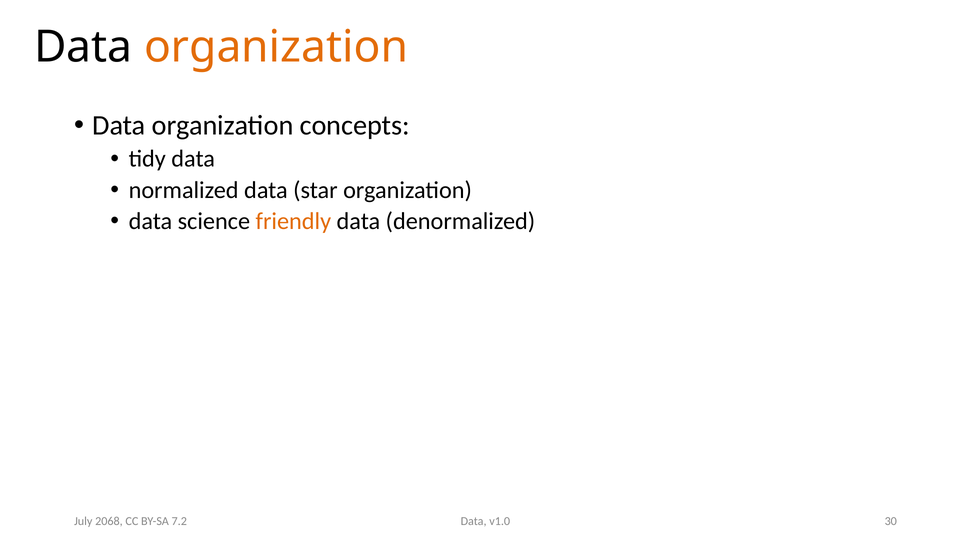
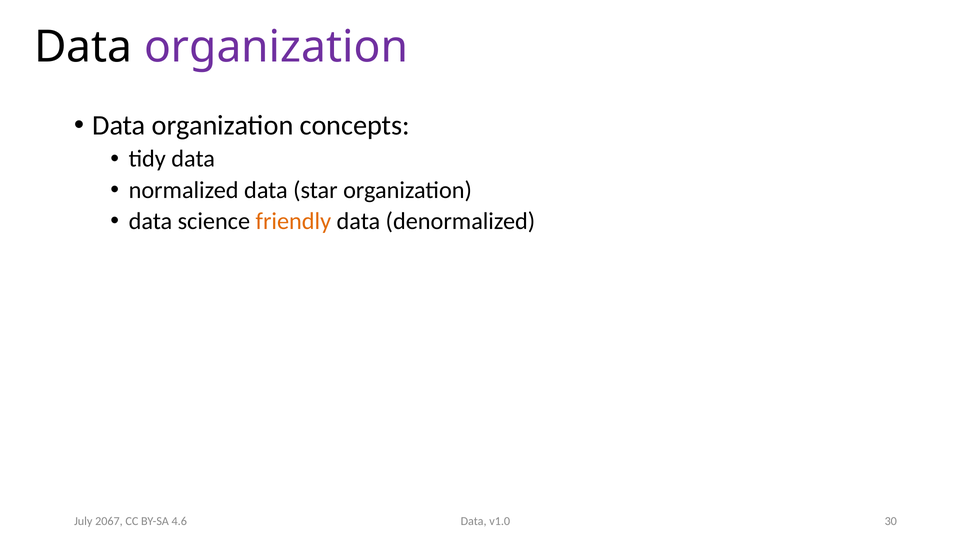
organization at (276, 47) colour: orange -> purple
2068: 2068 -> 2067
7.2: 7.2 -> 4.6
